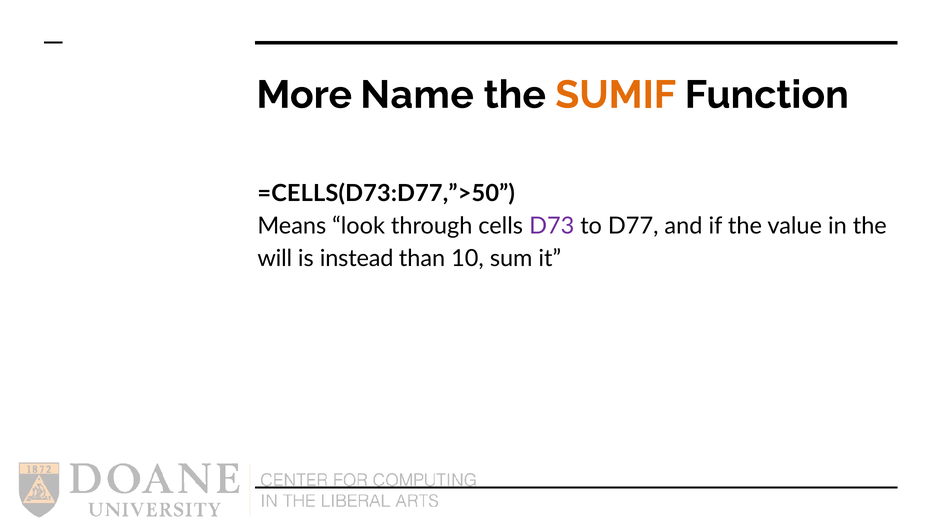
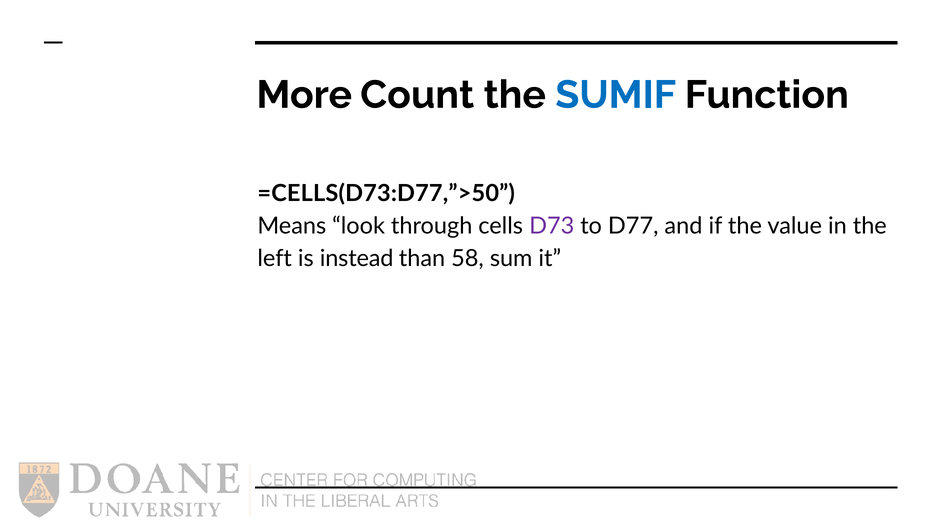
Name: Name -> Count
SUMIF colour: orange -> blue
will: will -> left
10: 10 -> 58
